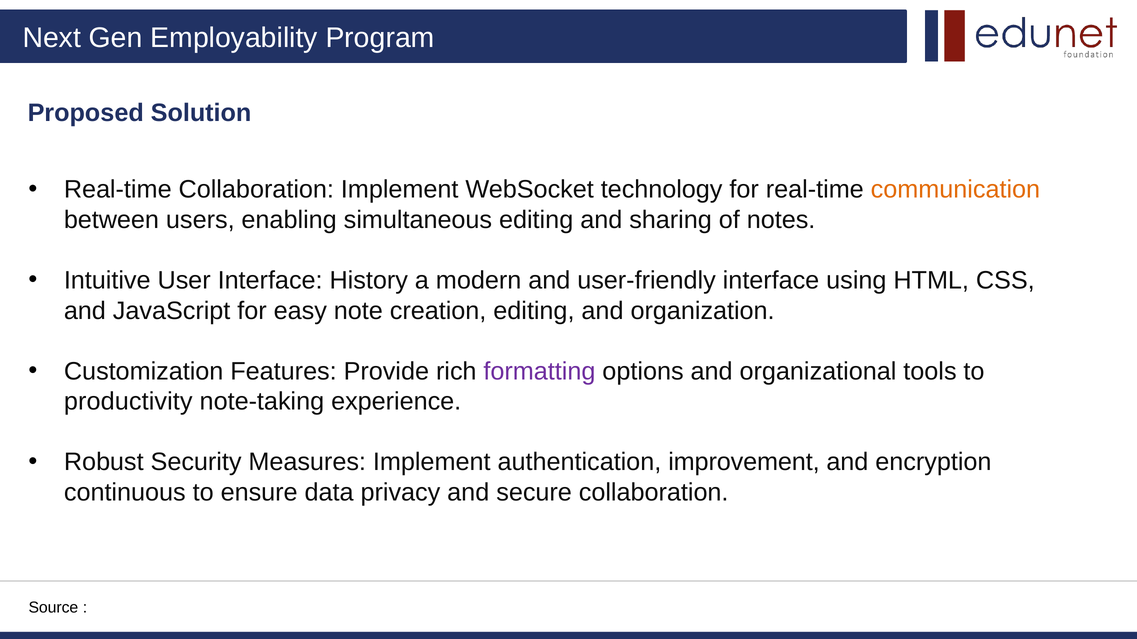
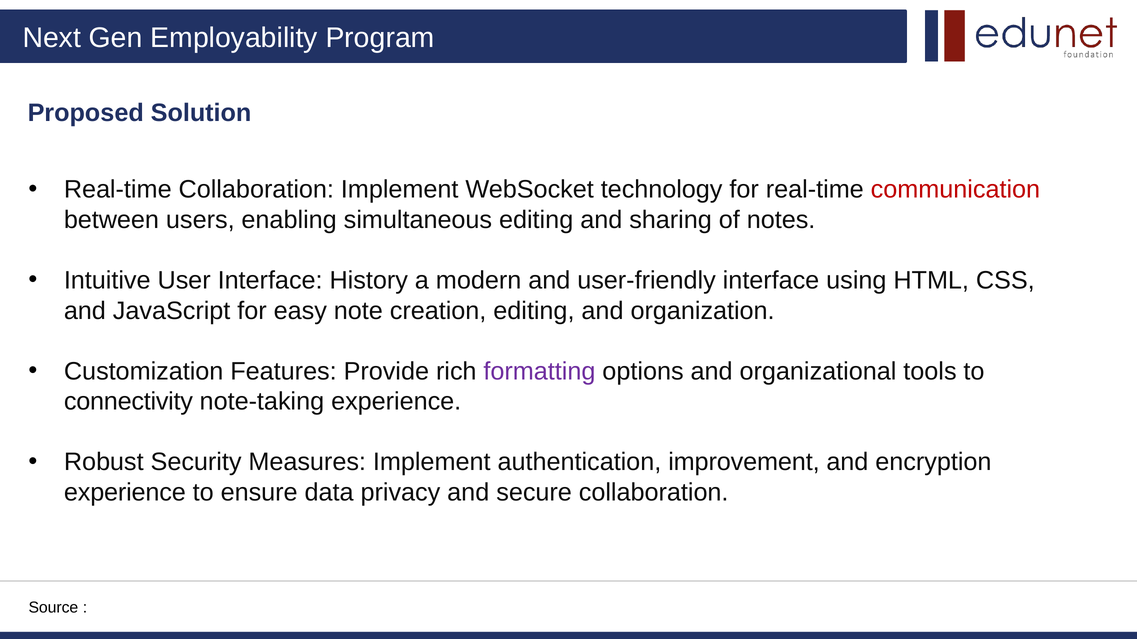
communication colour: orange -> red
productivity: productivity -> connectivity
continuous at (125, 493): continuous -> experience
